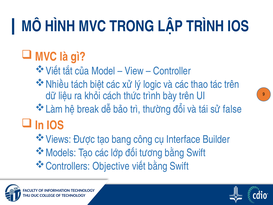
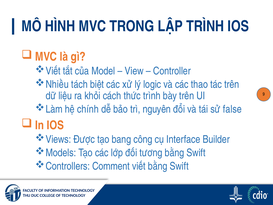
break: break -> chính
thường: thường -> nguyên
Objective: Objective -> Comment
